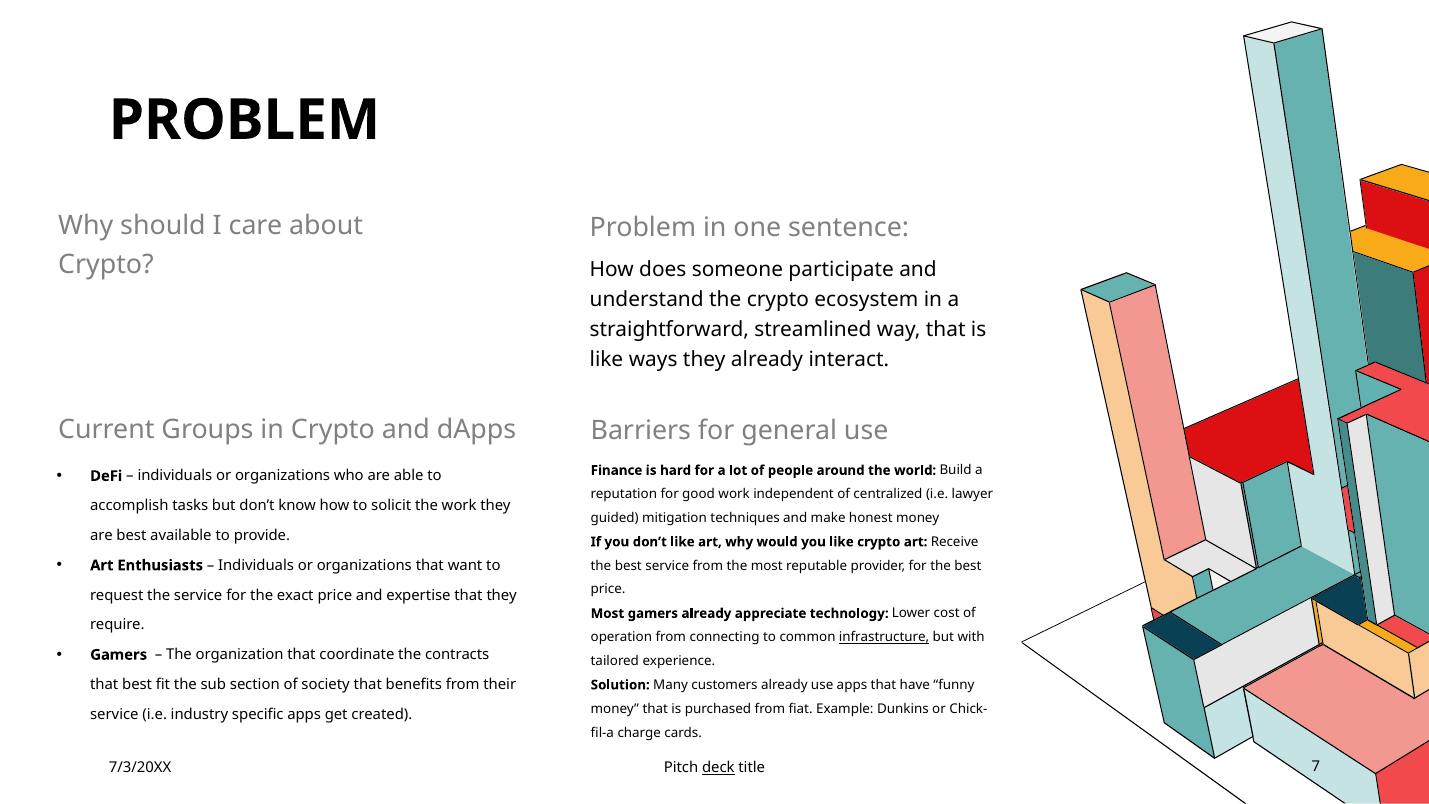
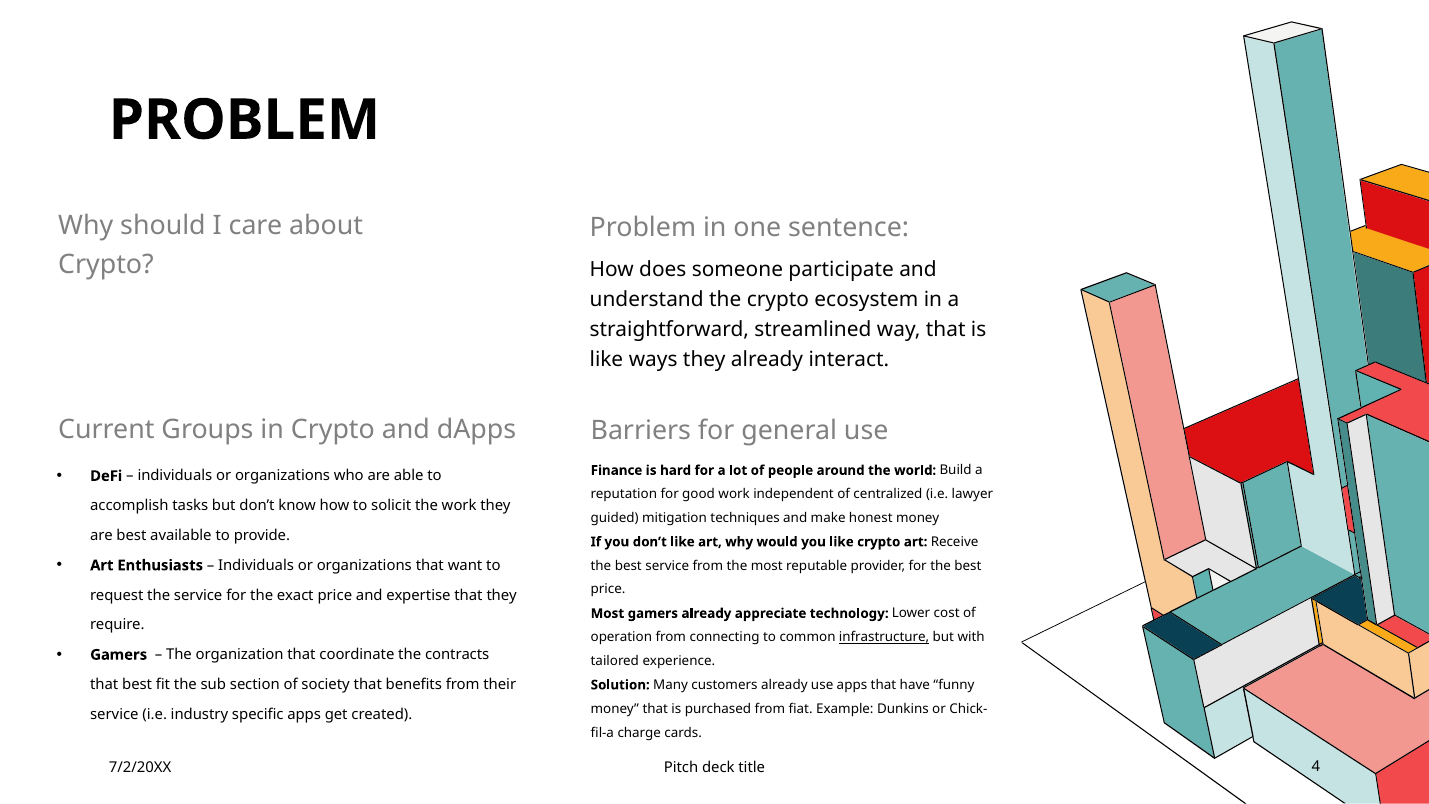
7/3/20XX: 7/3/20XX -> 7/2/20XX
deck underline: present -> none
7: 7 -> 4
